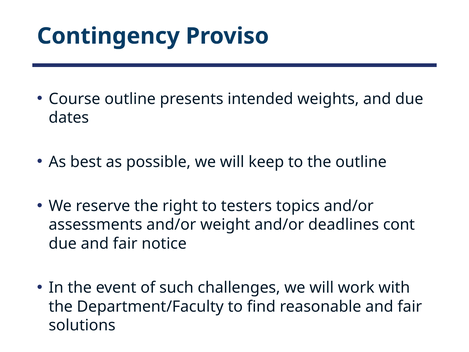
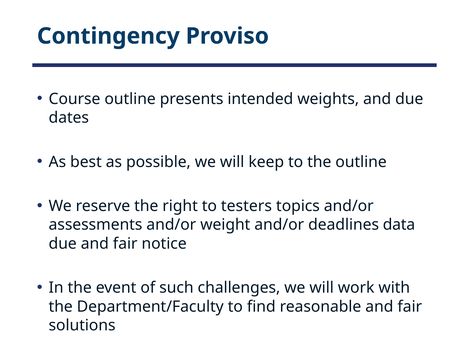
cont: cont -> data
